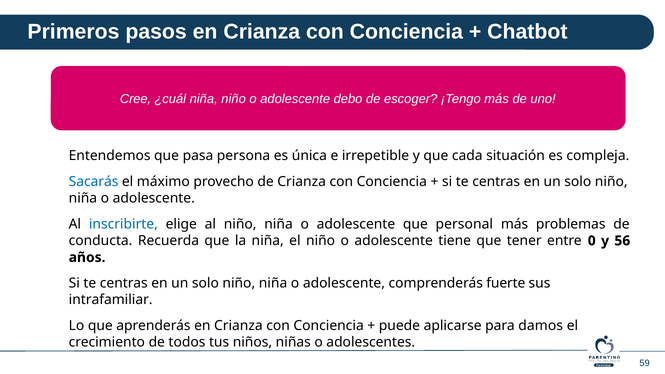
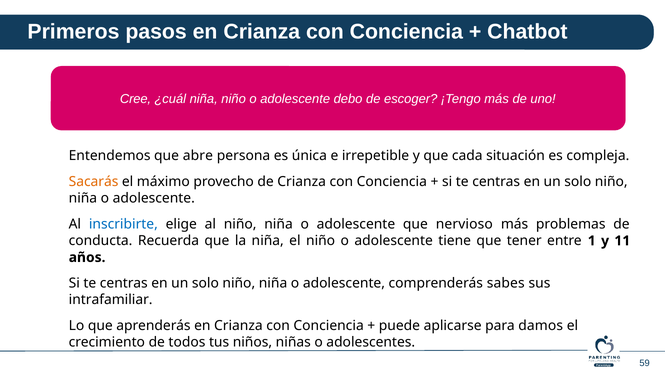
pasa: pasa -> abre
Sacarás colour: blue -> orange
personal: personal -> nervioso
0: 0 -> 1
56: 56 -> 11
fuerte: fuerte -> sabes
